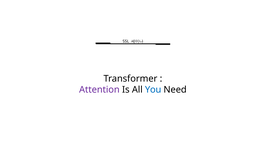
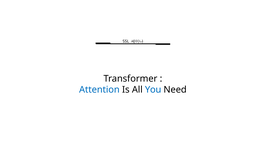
Attention colour: purple -> blue
